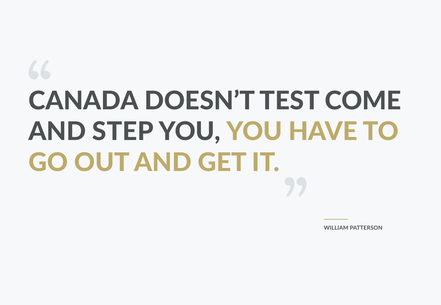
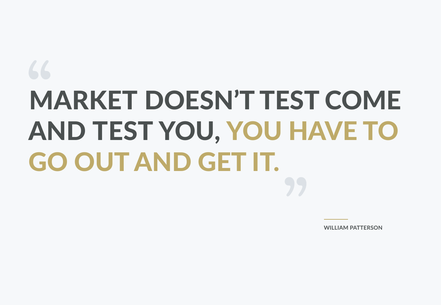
CANADA: CANADA -> MARKET
AND STEP: STEP -> TEST
